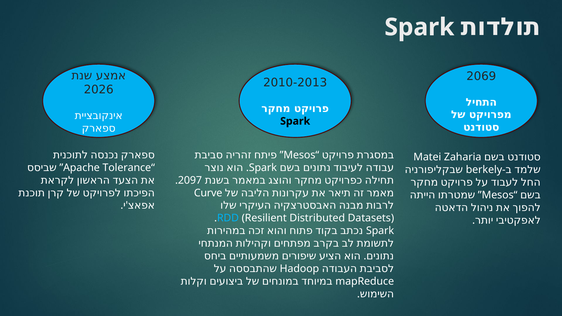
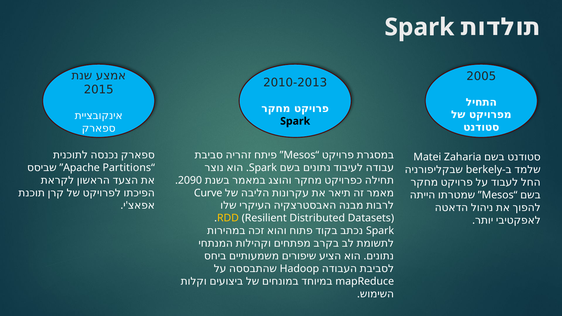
2069: 2069 -> 2005
2026: 2026 -> 2015
Tolerance: Tolerance -> Partitions
2097: 2097 -> 2090
RDD colour: light blue -> yellow
